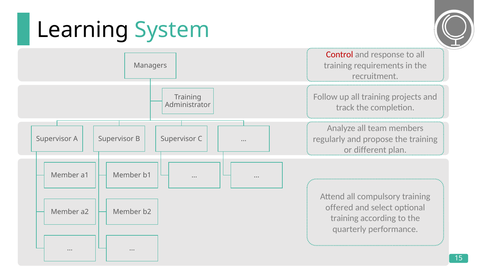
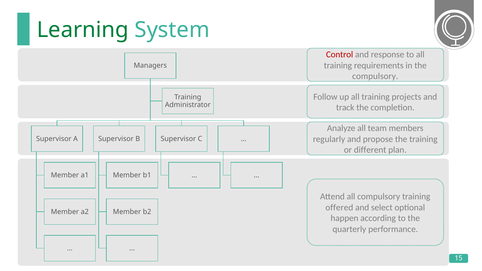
Learning colour: black -> green
recruitment at (375, 76): recruitment -> compulsory
training at (345, 218): training -> happen
